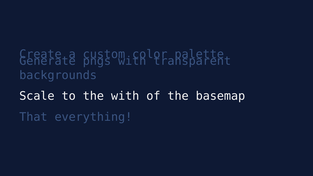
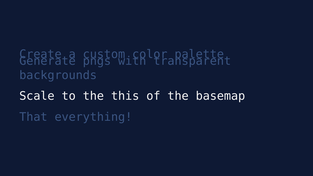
the with: with -> this
